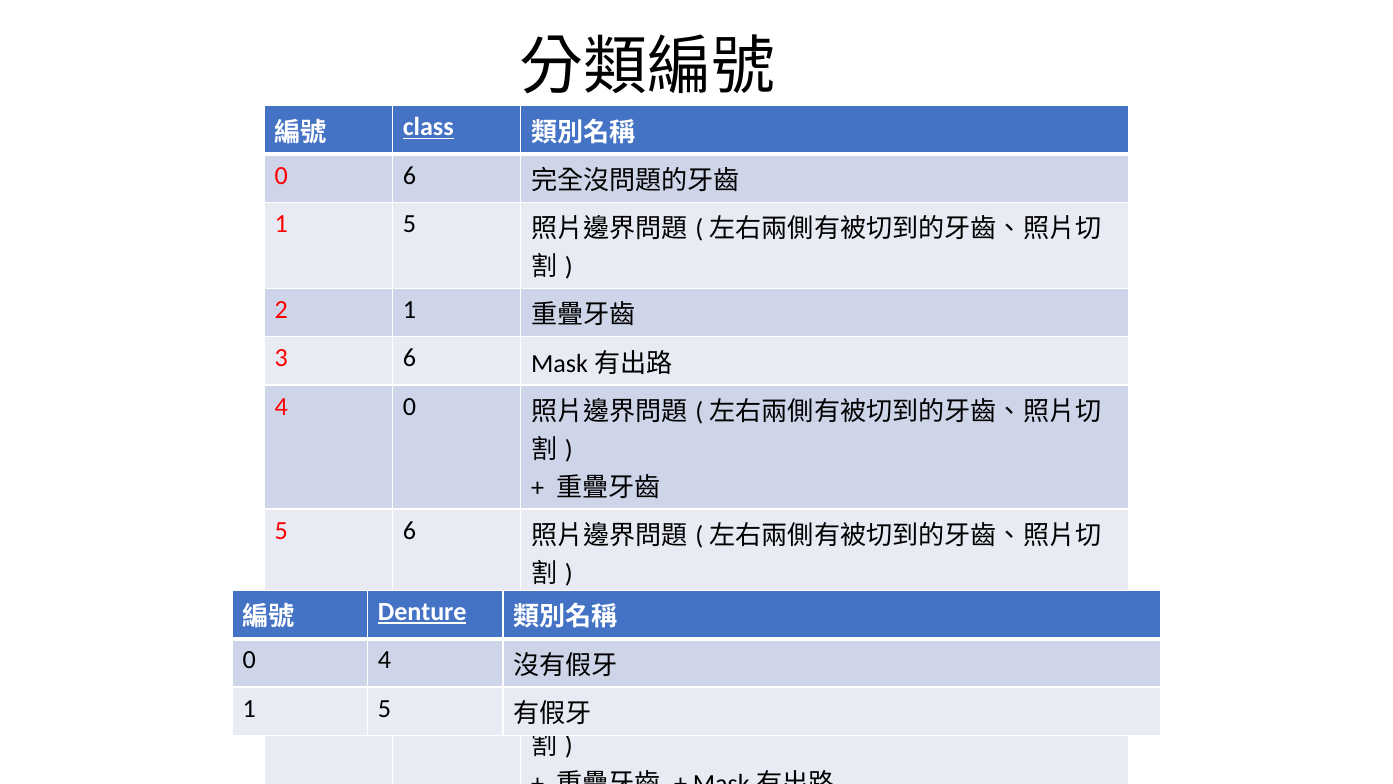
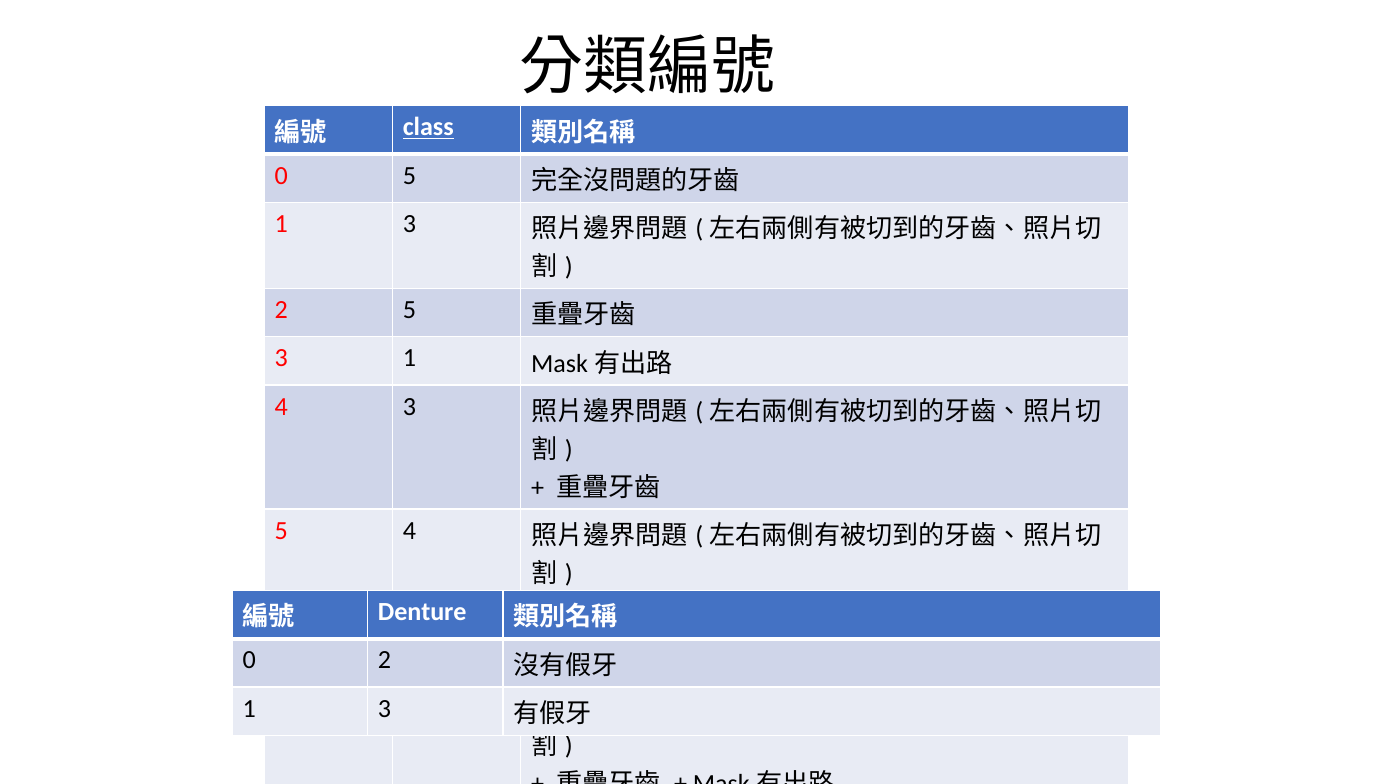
0 6: 6 -> 5
5 at (409, 224): 5 -> 3
2 1: 1 -> 5
3 6: 6 -> 1
4 0: 0 -> 3
5 6: 6 -> 4
Denture underline: present -> none
0 4: 4 -> 2
5 at (385, 708): 5 -> 3
